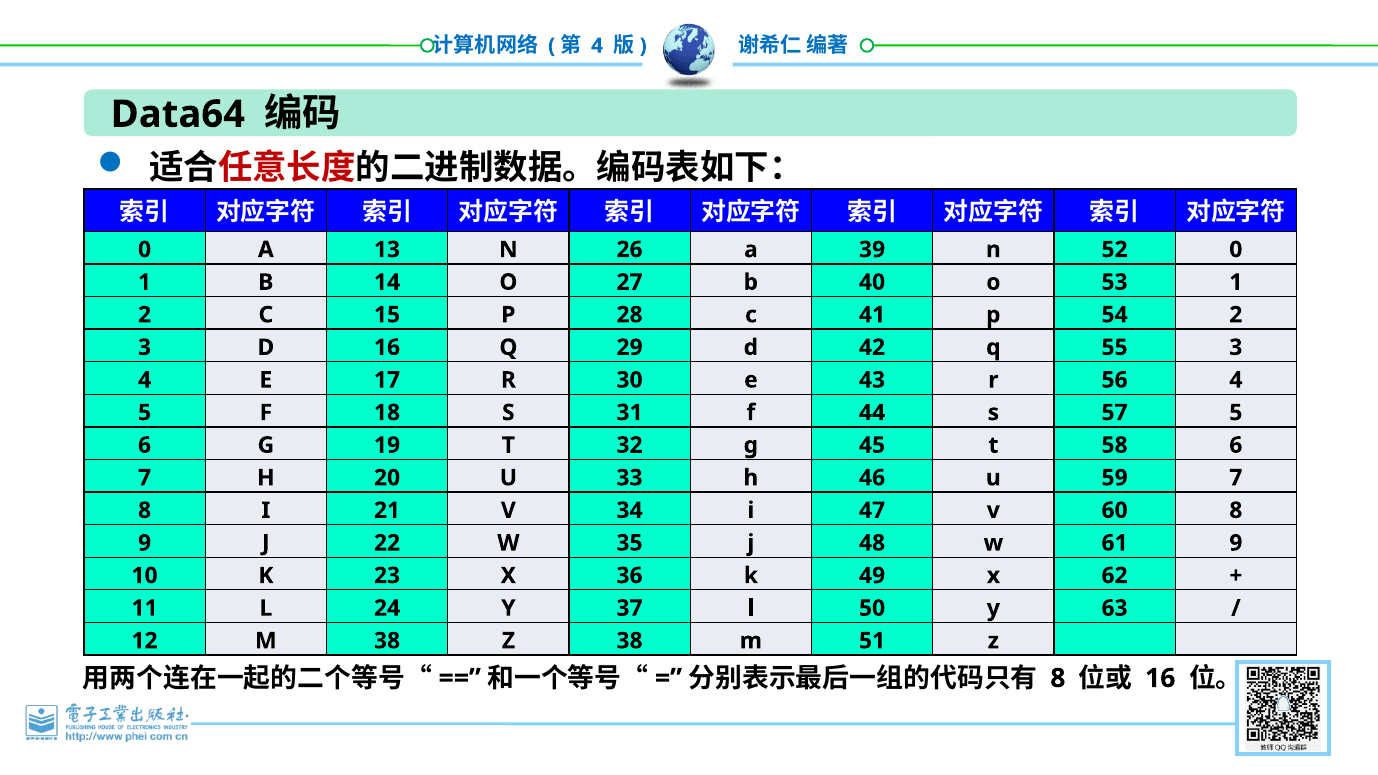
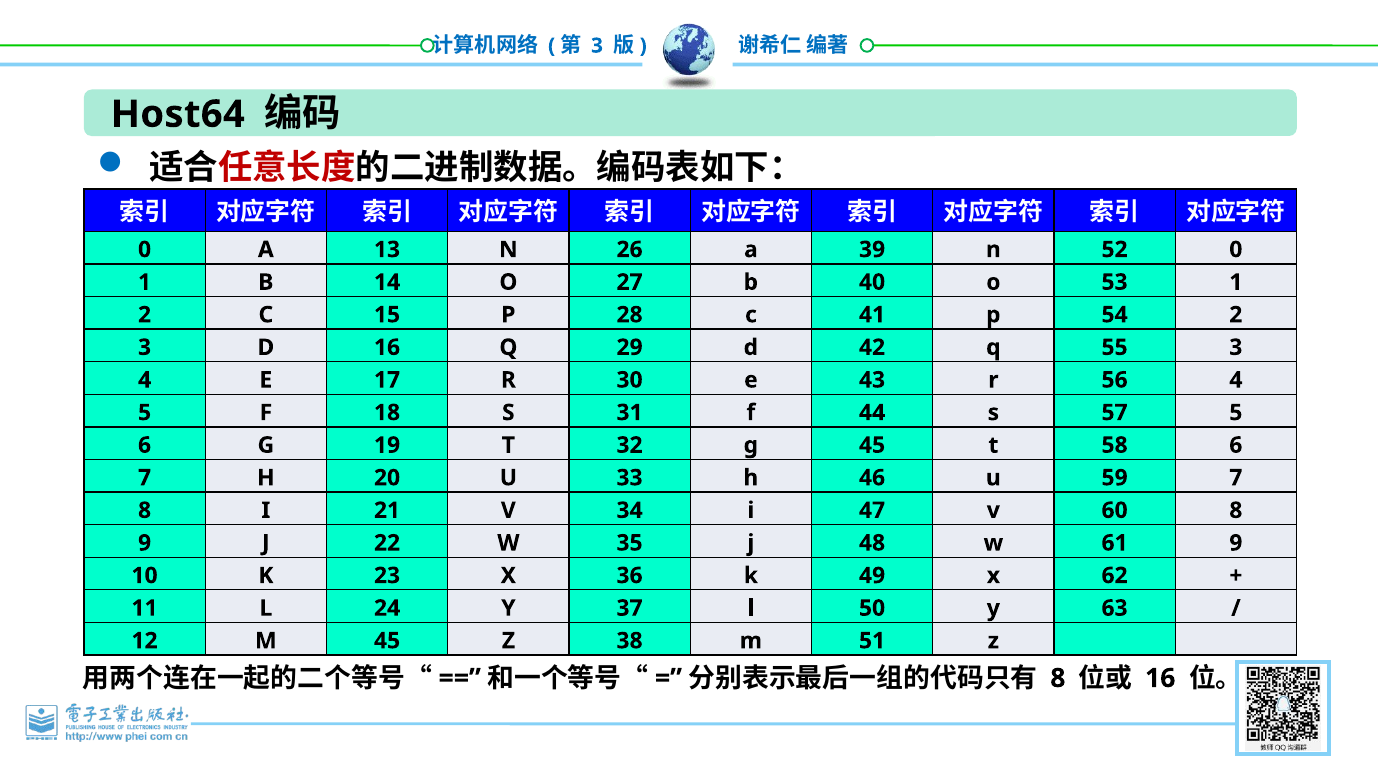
4 at (597, 46): 4 -> 3
Data64: Data64 -> Host64
M 38: 38 -> 45
